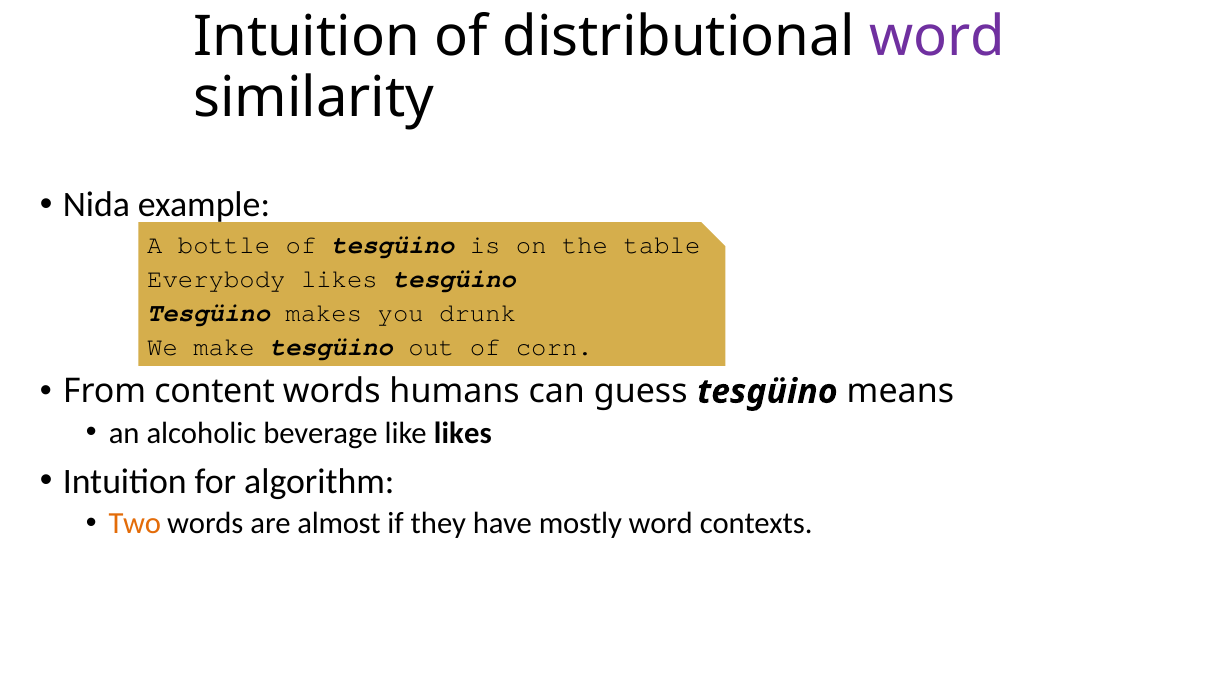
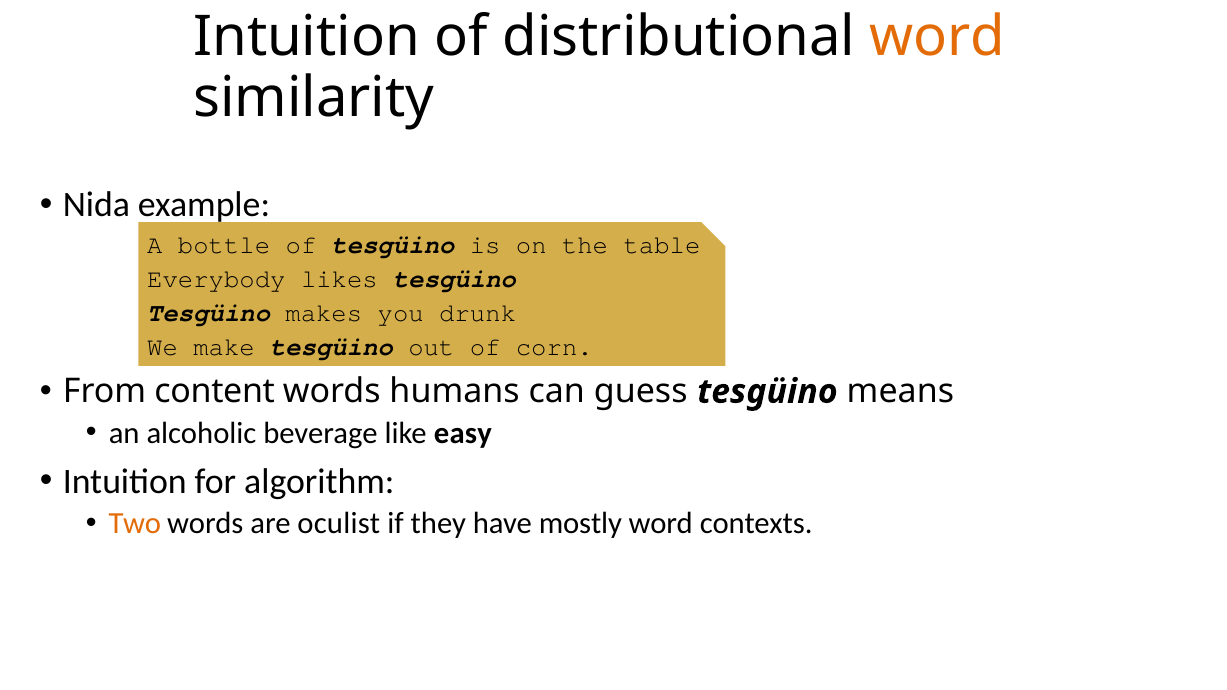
word at (938, 37) colour: purple -> orange
like likes: likes -> easy
almost: almost -> oculist
